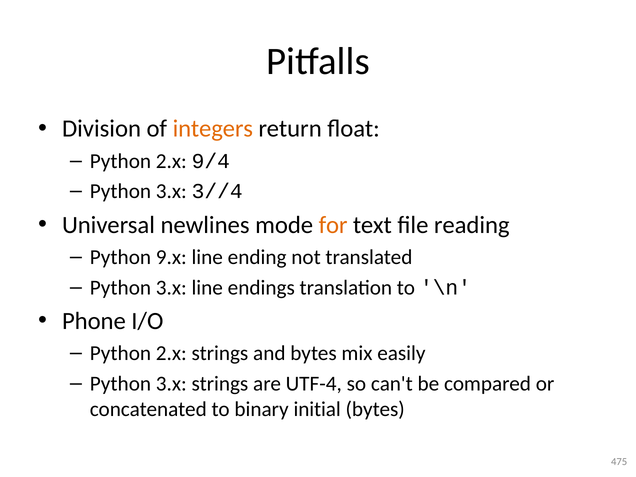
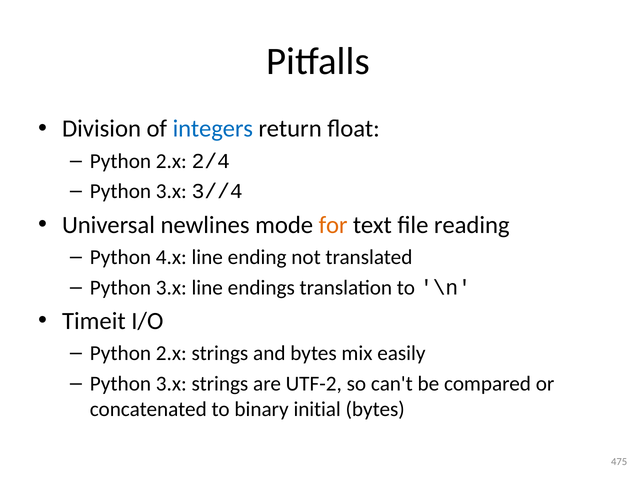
integers colour: orange -> blue
9/4: 9/4 -> 2/4
9.x: 9.x -> 4.x
Phone: Phone -> Timeit
UTF-4: UTF-4 -> UTF-2
